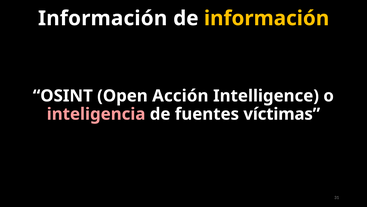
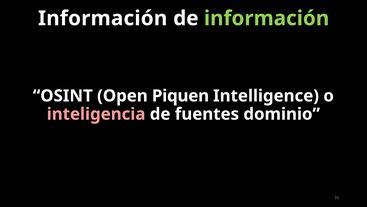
información at (267, 18) colour: yellow -> light green
Acción: Acción -> Piquen
víctimas: víctimas -> dominio
